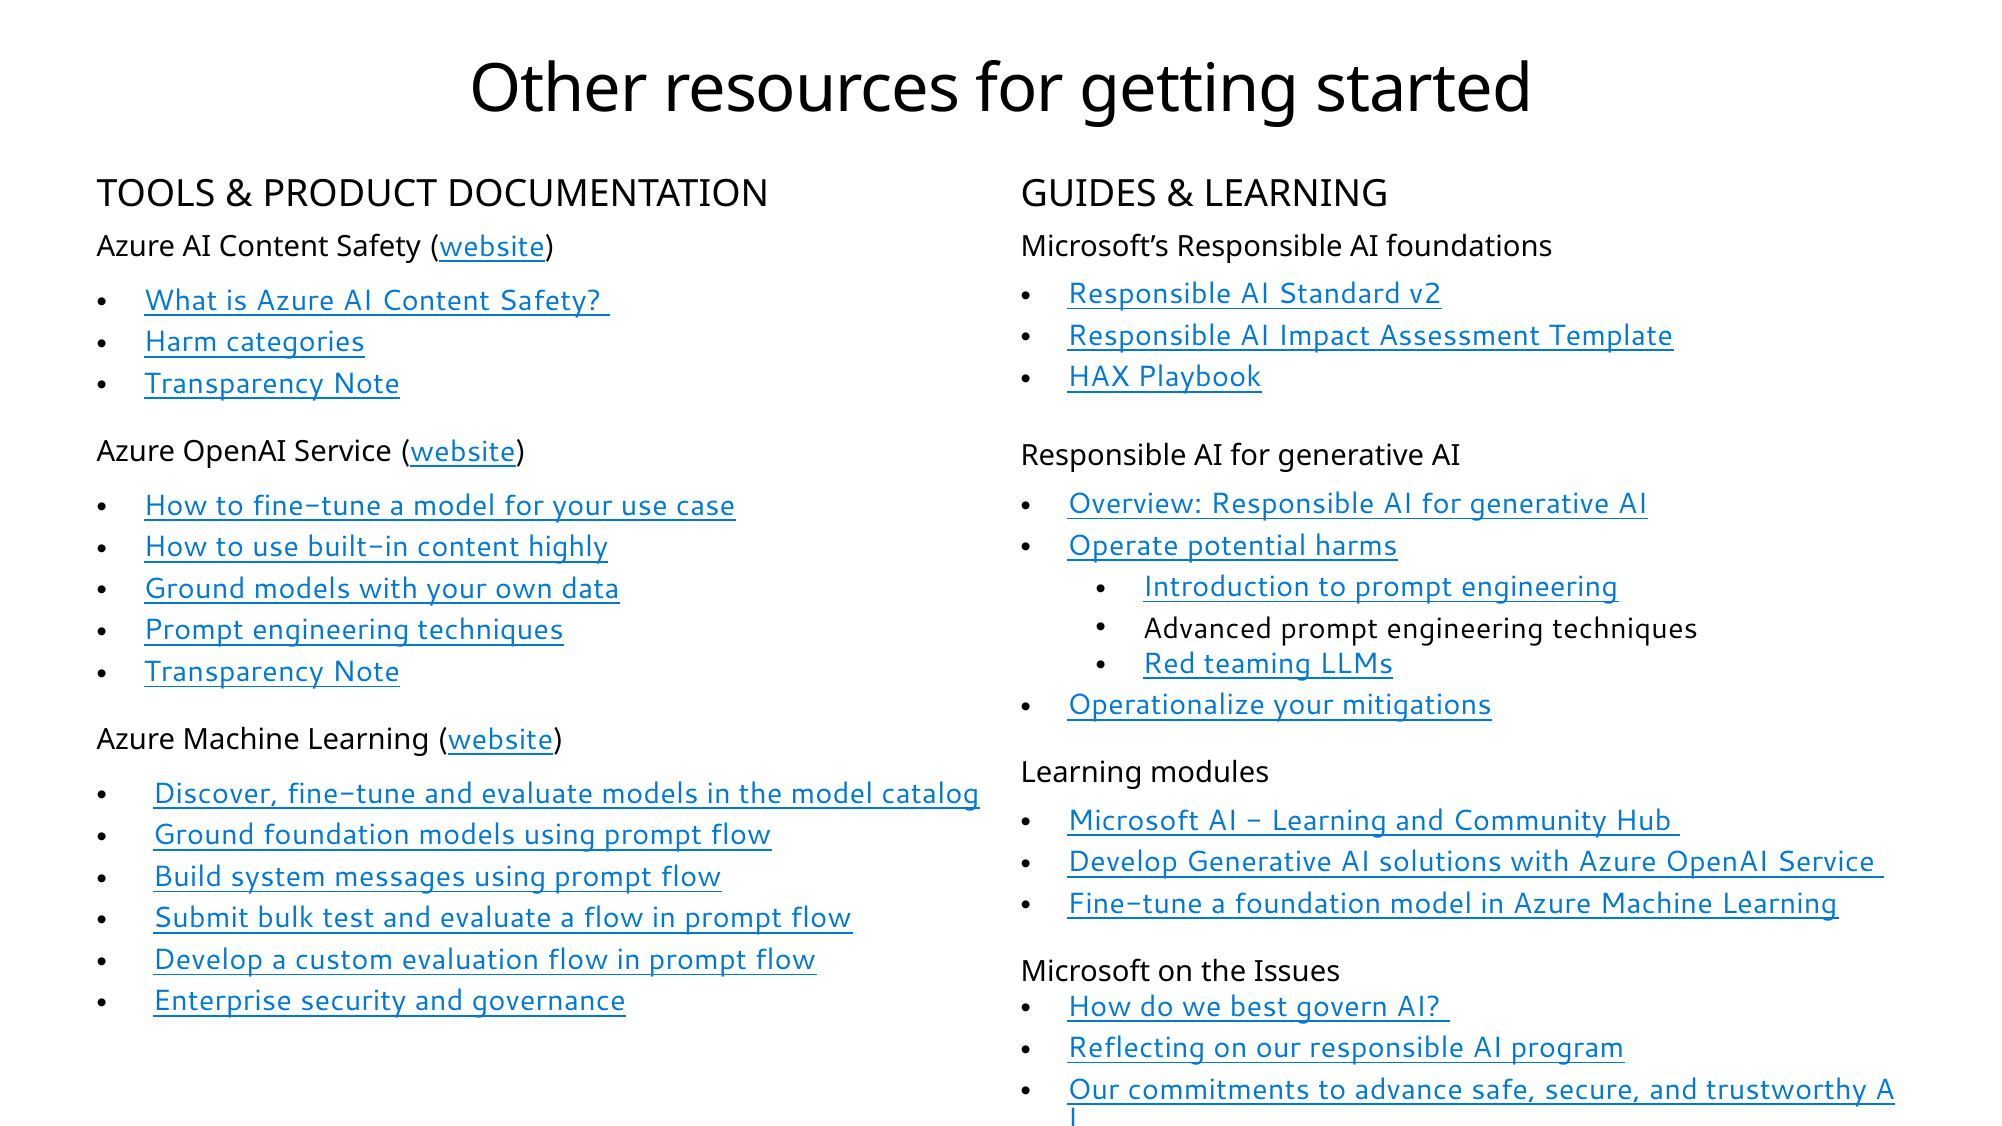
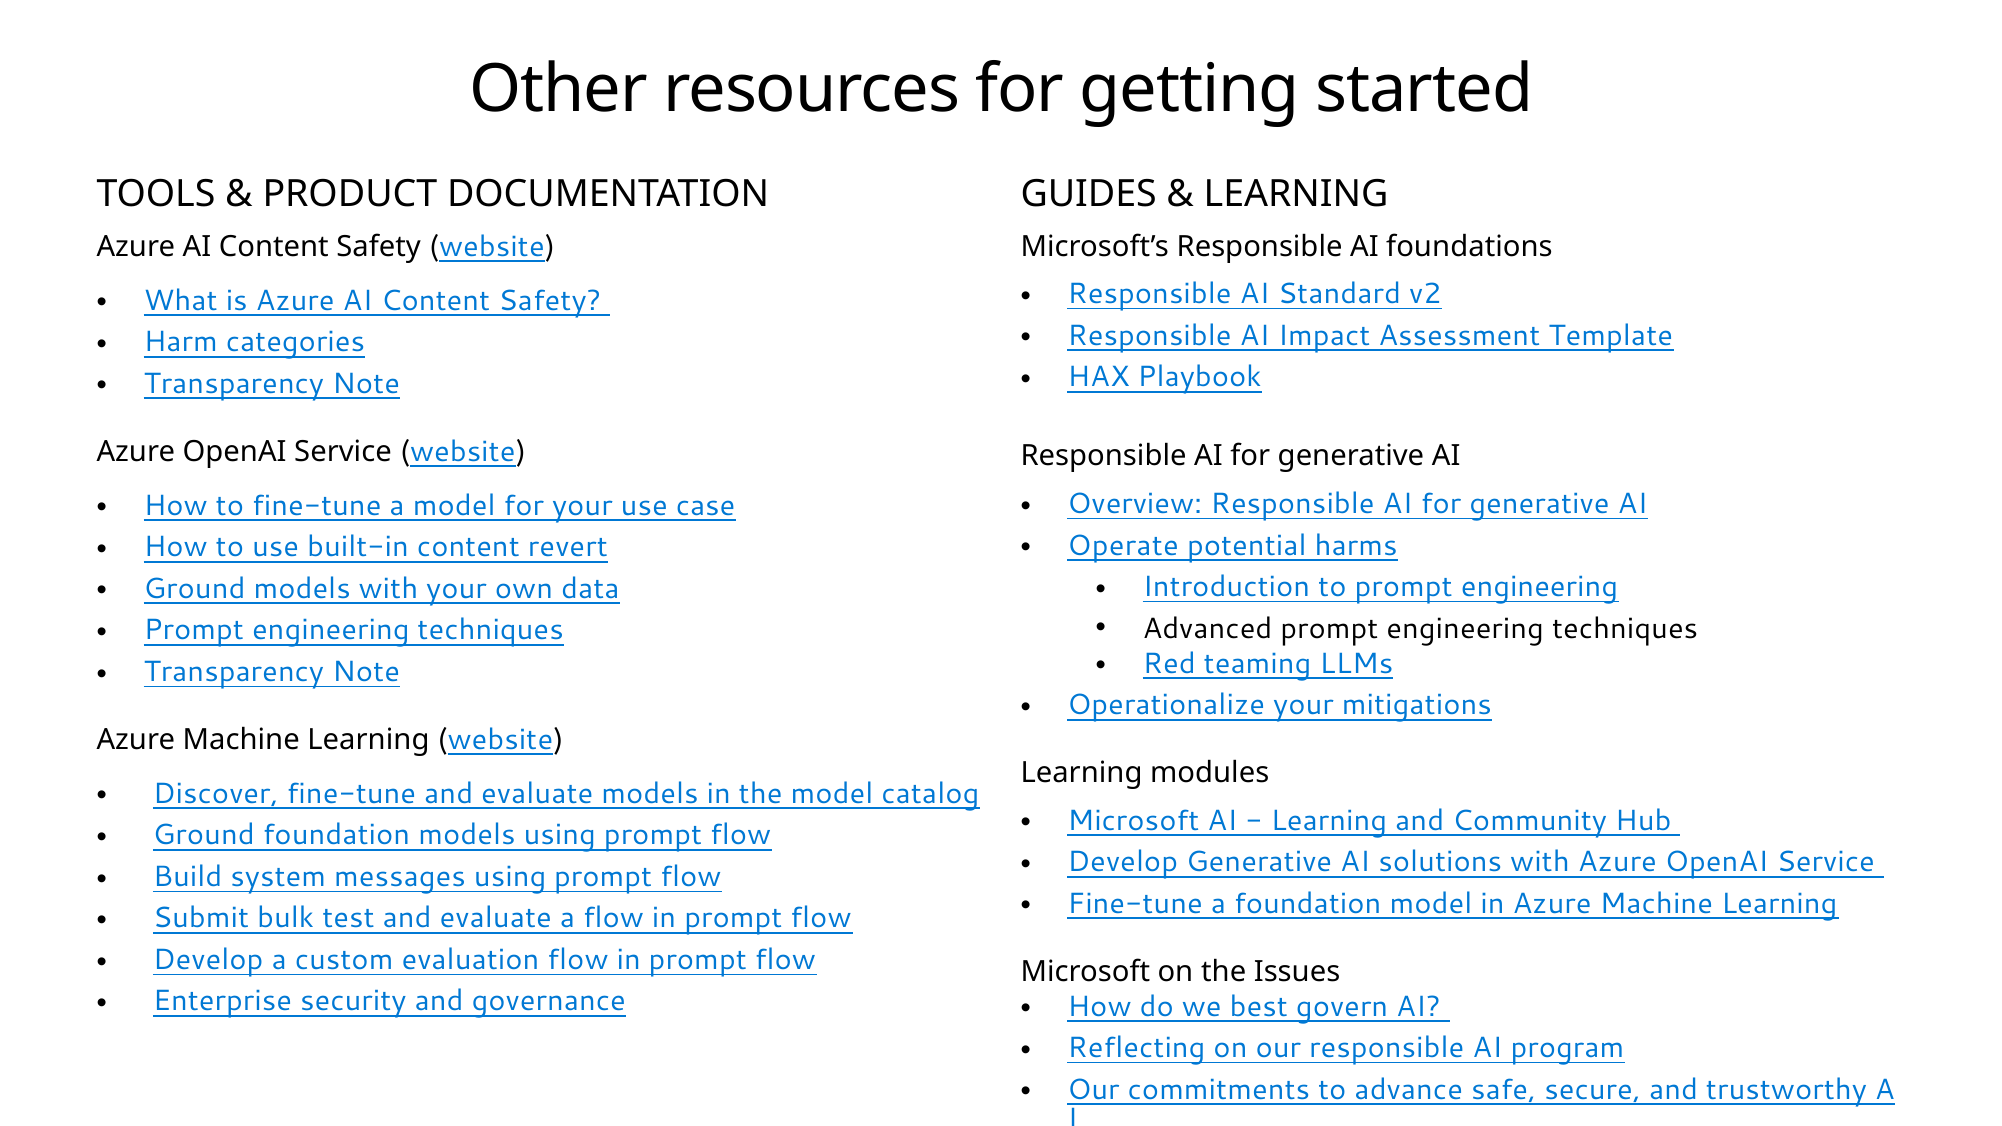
highly: highly -> revert
